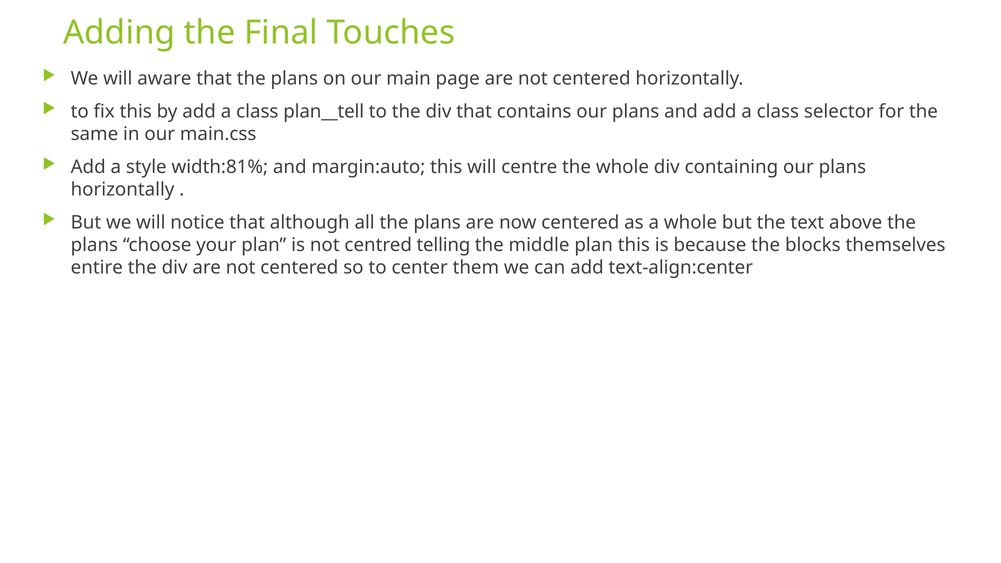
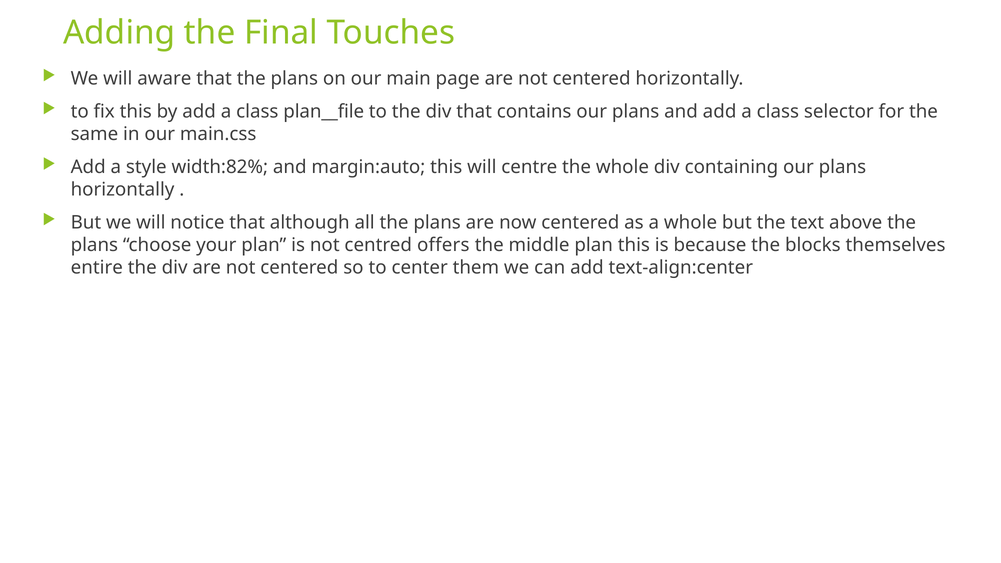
plan__tell: plan__tell -> plan__file
width:81%: width:81% -> width:82%
telling: telling -> offers
